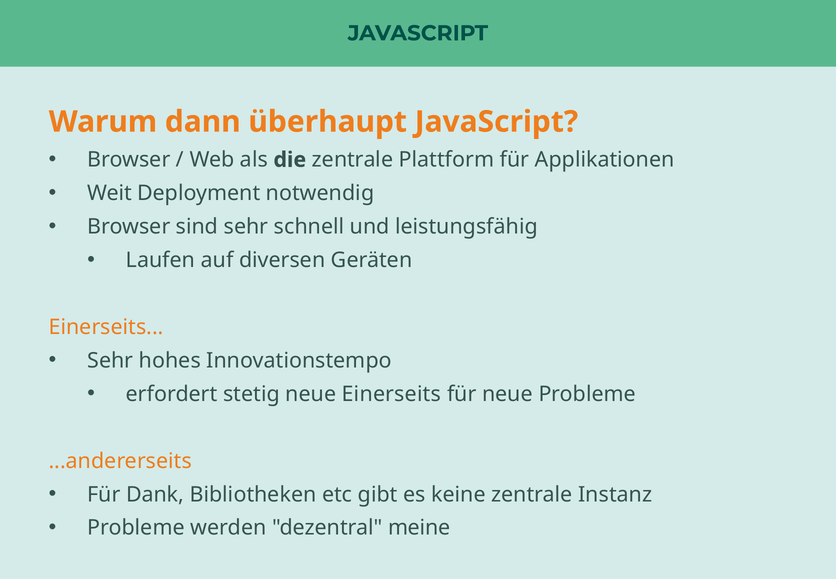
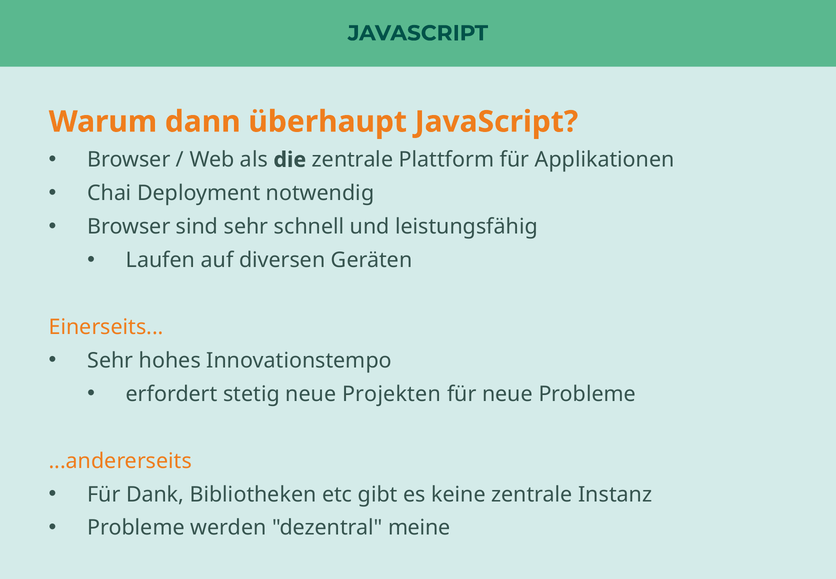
Weit: Weit -> Chai
neue Einerseits: Einerseits -> Projekten
